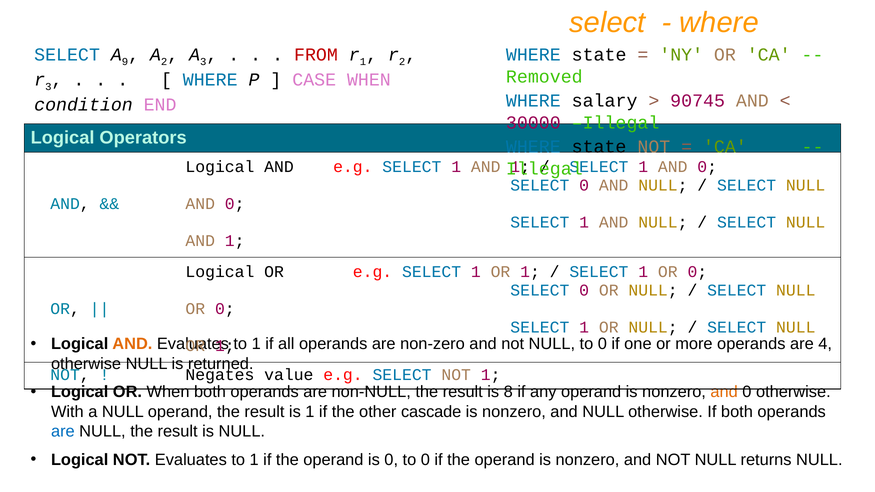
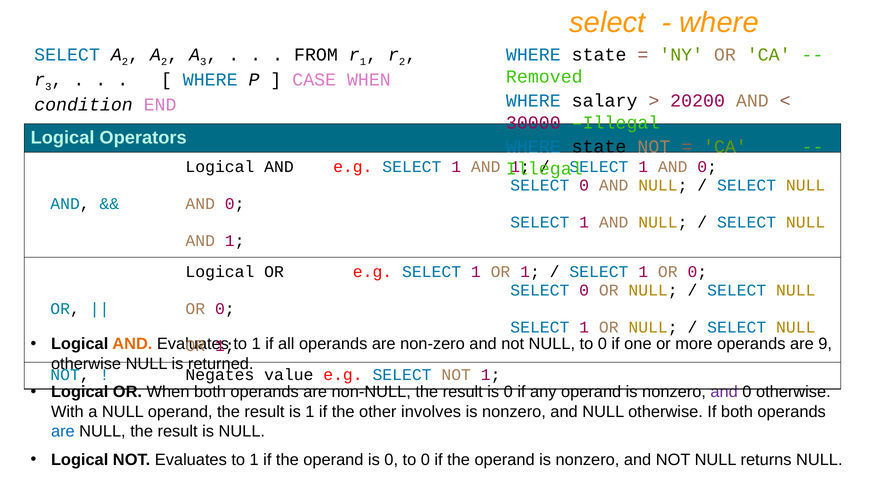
SELECT A 9: 9 -> 2
FROM colour: red -> black
90745: 90745 -> 20200
4: 4 -> 9
result is 8: 8 -> 0
and at (724, 392) colour: orange -> purple
cascade: cascade -> involves
